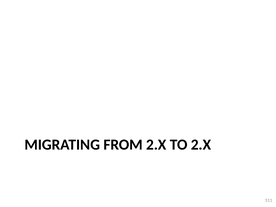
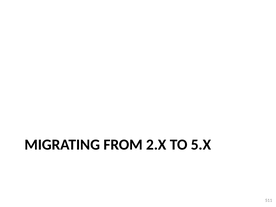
TO 2.X: 2.X -> 5.X
